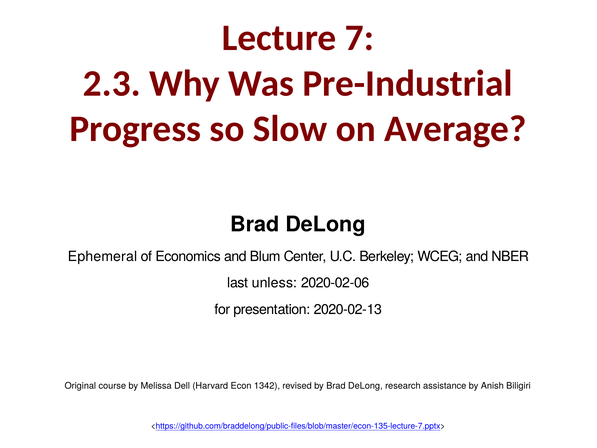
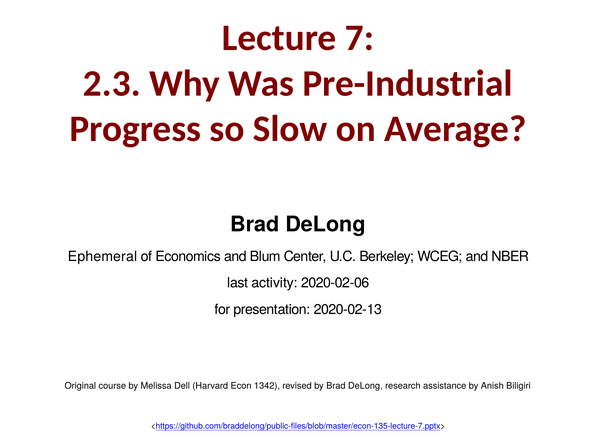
unless: unless -> activity
